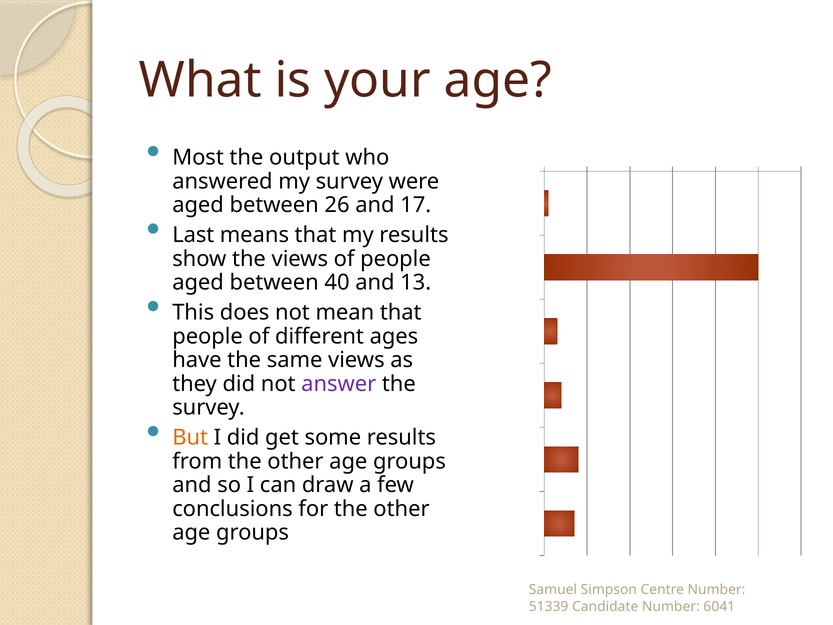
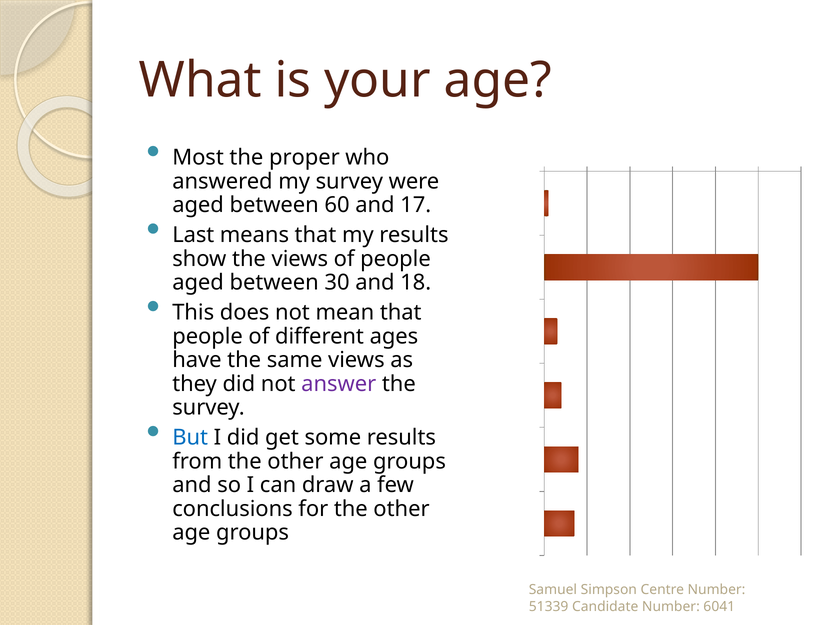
output: output -> proper
between 26: 26 -> 60
between 40: 40 -> 30
13: 13 -> 18
But colour: orange -> blue
